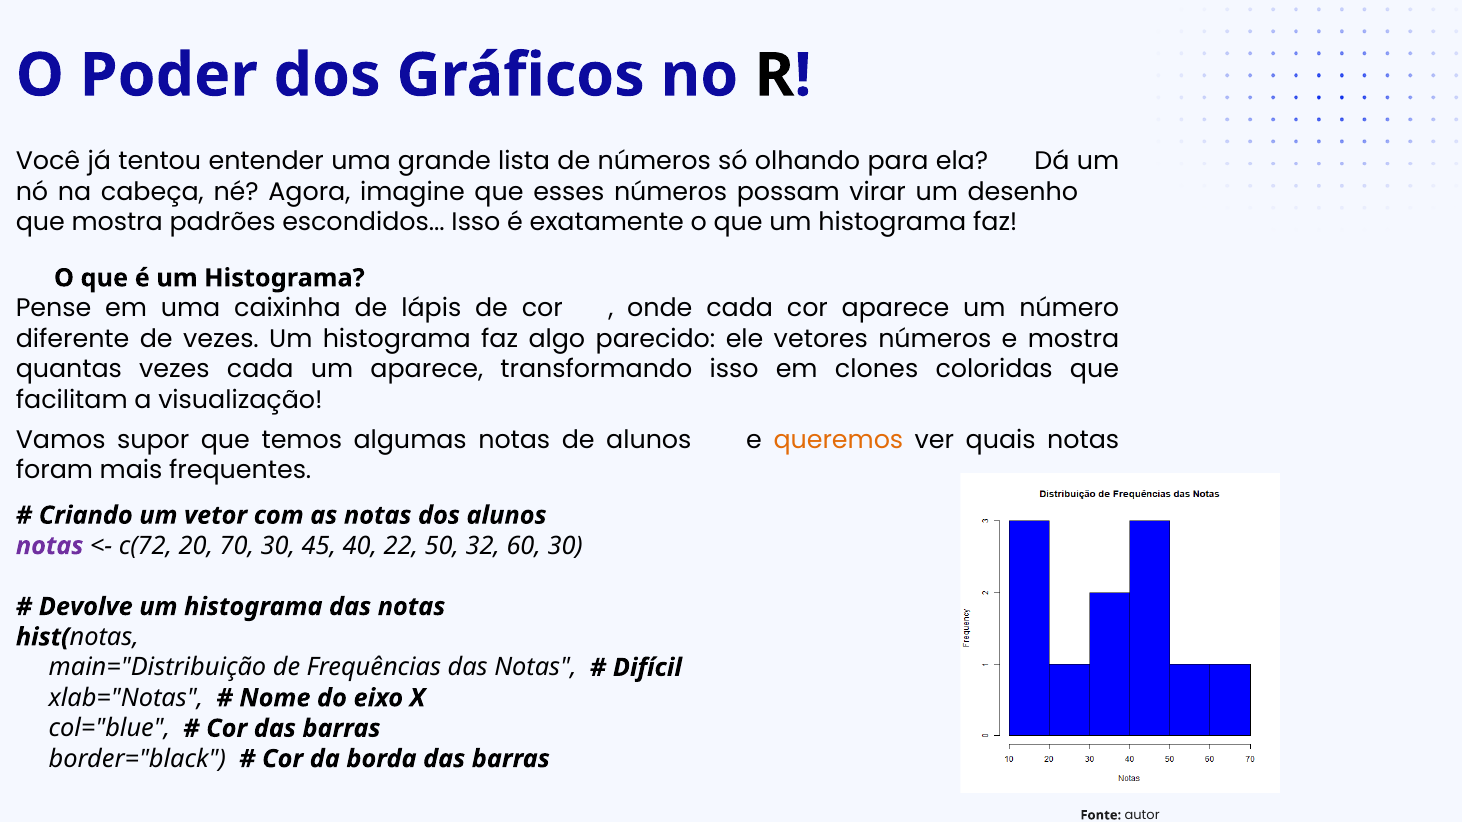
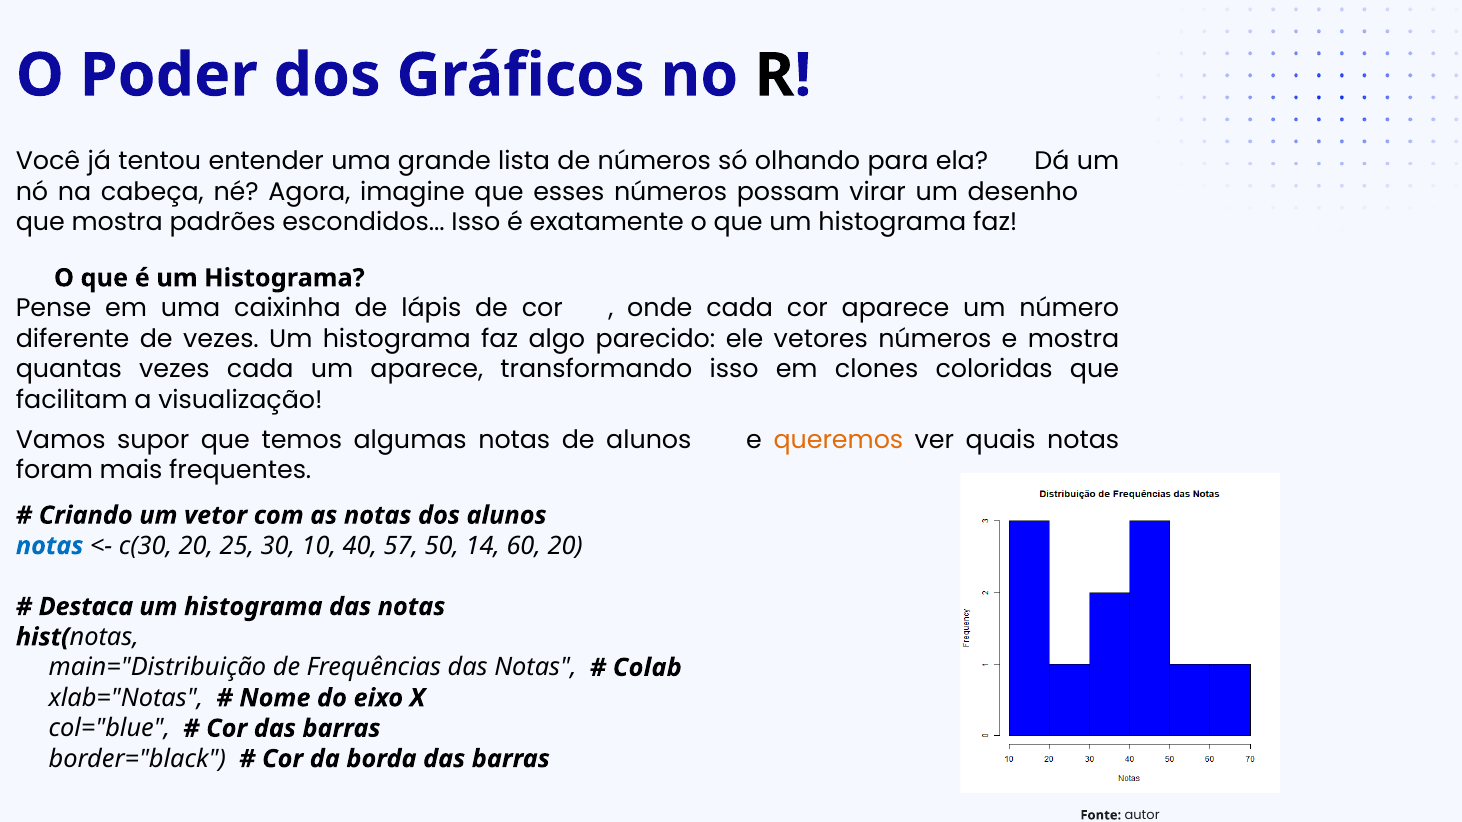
notas at (50, 546) colour: purple -> blue
c(72: c(72 -> c(30
70: 70 -> 25
45: 45 -> 10
22: 22 -> 57
32: 32 -> 14
60 30: 30 -> 20
Devolve: Devolve -> Destaca
Difícil: Difícil -> Colab
